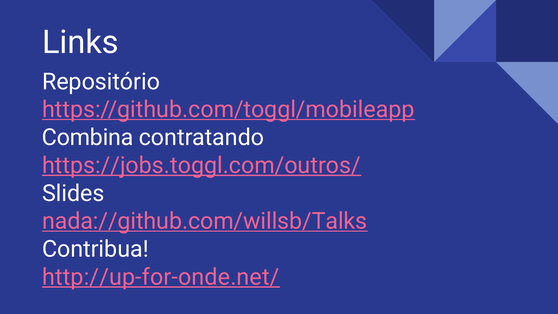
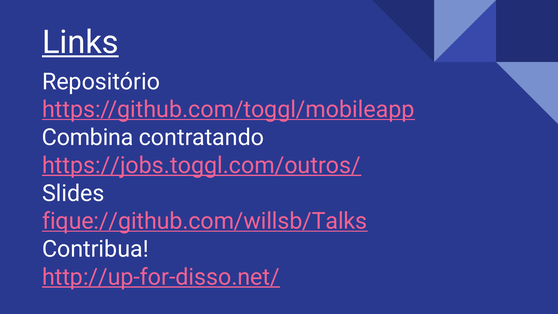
Links underline: none -> present
nada://github.com/willsb/Talks: nada://github.com/willsb/Talks -> fique://github.com/willsb/Talks
http://up-for-onde.net/: http://up-for-onde.net/ -> http://up-for-disso.net/
